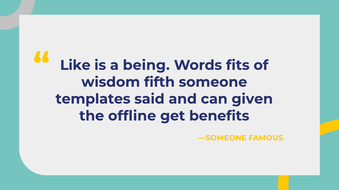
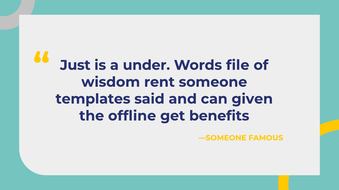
Like: Like -> Just
being: being -> under
fits: fits -> file
fifth: fifth -> rent
